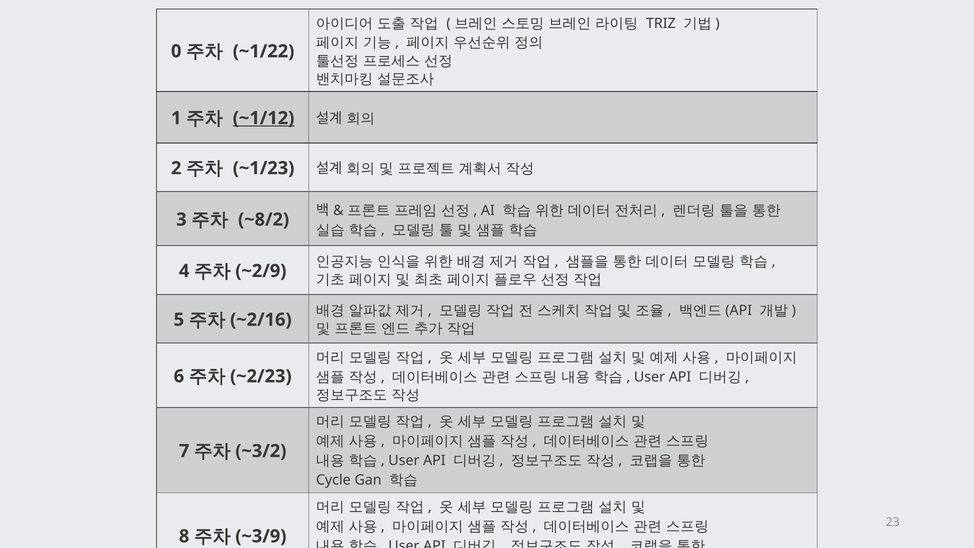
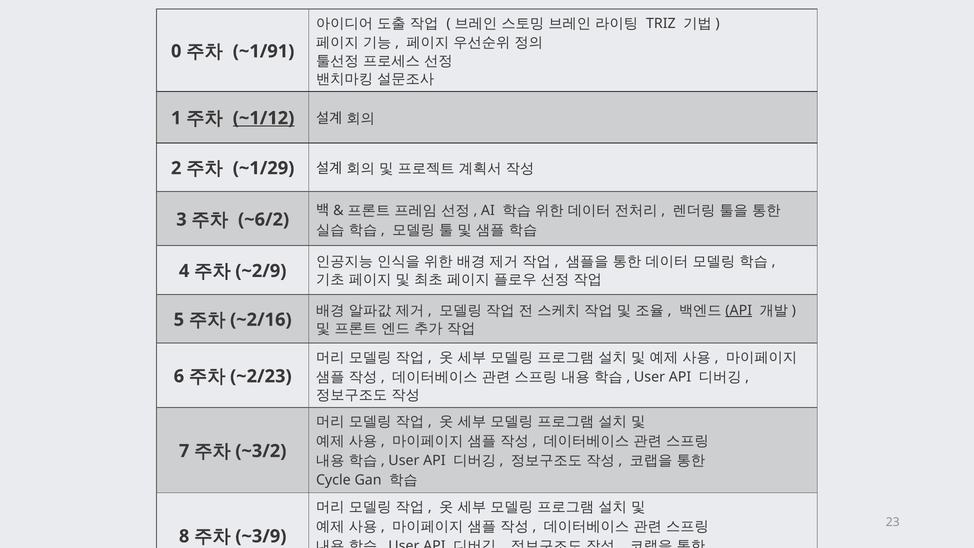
~1/22: ~1/22 -> ~1/91
~1/23: ~1/23 -> ~1/29
~8/2: ~8/2 -> ~6/2
API at (739, 310) underline: none -> present
